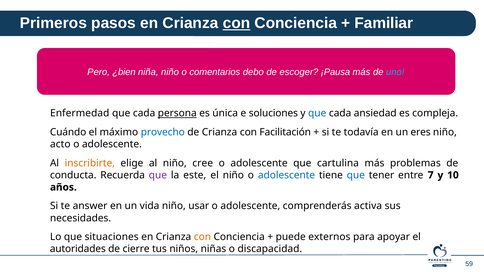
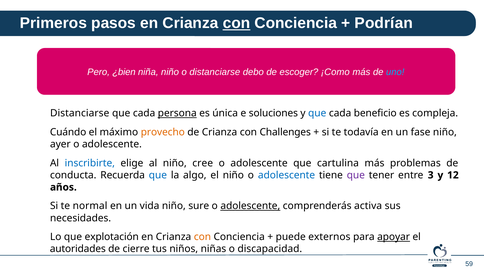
Familiar: Familiar -> Podrían
o comentarios: comentarios -> distanciarse
¡Pausa: ¡Pausa -> ¡Como
Enfermedad at (80, 113): Enfermedad -> Distanciarse
ansiedad: ansiedad -> beneficio
provecho colour: blue -> orange
Facilitación: Facilitación -> Challenges
eres: eres -> fase
acto: acto -> ayer
inscribirte colour: orange -> blue
que at (158, 175) colour: purple -> blue
este: este -> algo
que at (356, 175) colour: blue -> purple
7: 7 -> 3
10: 10 -> 12
answer: answer -> normal
usar: usar -> sure
adolescente at (250, 206) underline: none -> present
situaciones: situaciones -> explotación
apoyar underline: none -> present
